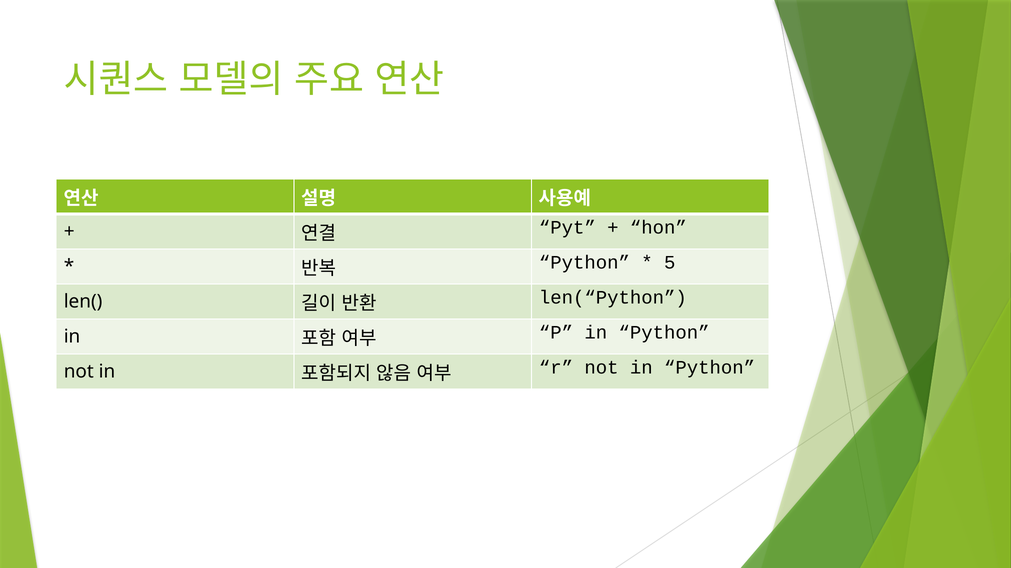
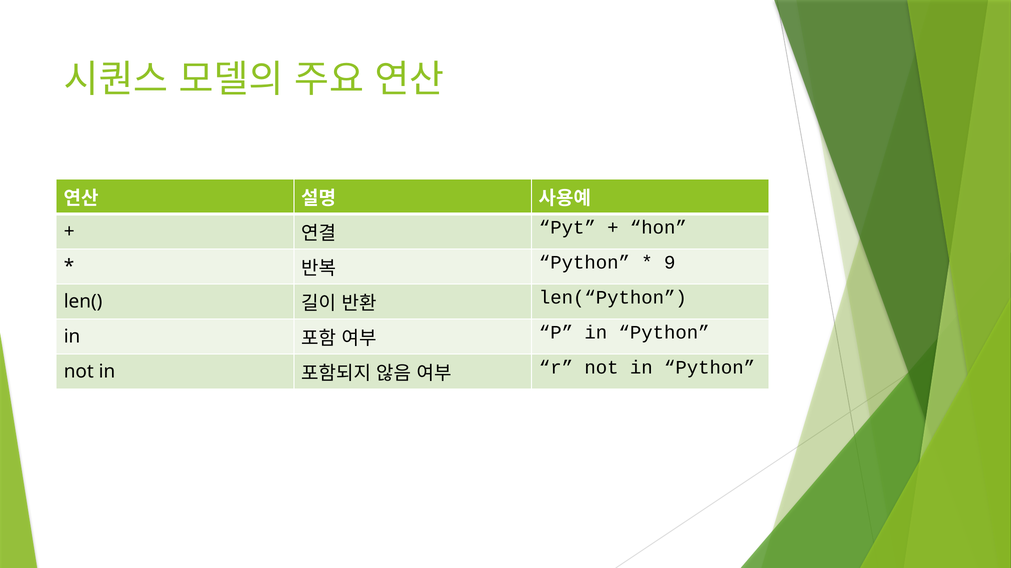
5: 5 -> 9
